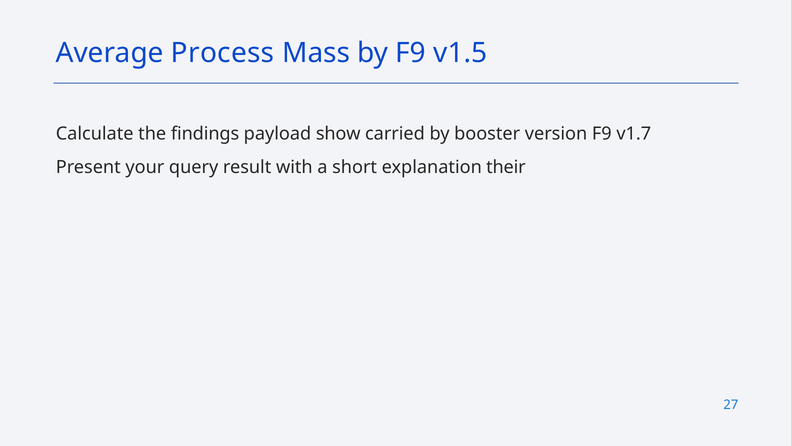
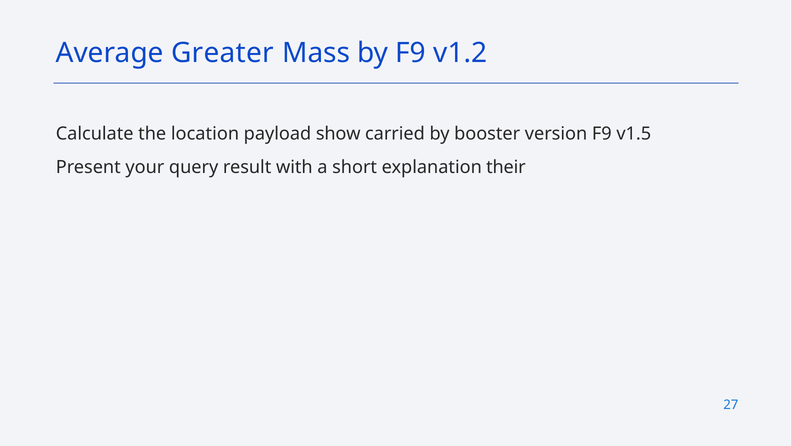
Process: Process -> Greater
v1.5: v1.5 -> v1.2
findings: findings -> location
v1.7: v1.7 -> v1.5
